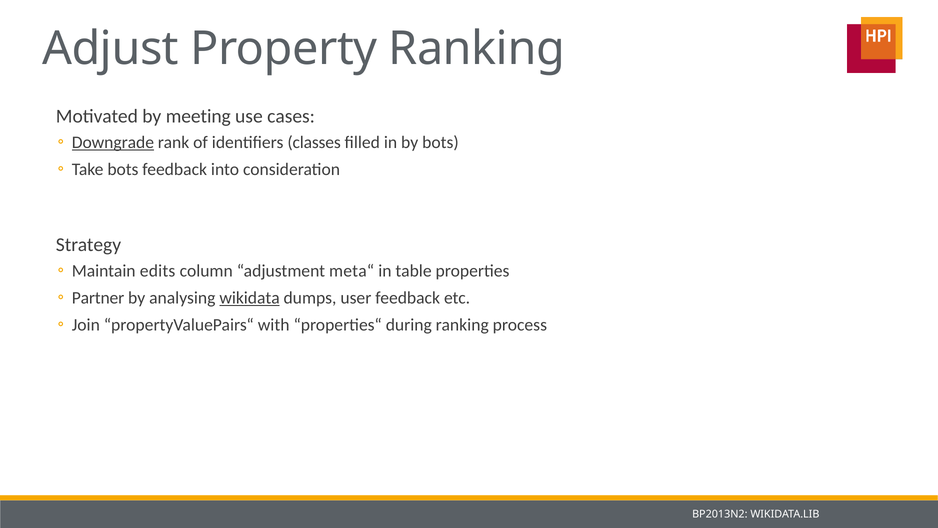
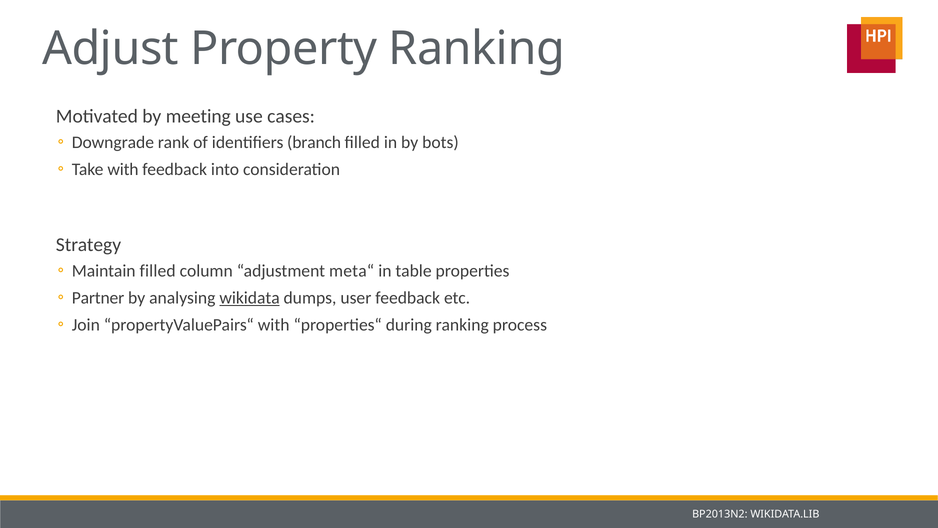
Downgrade underline: present -> none
classes: classes -> branch
Take bots: bots -> with
Maintain edits: edits -> filled
